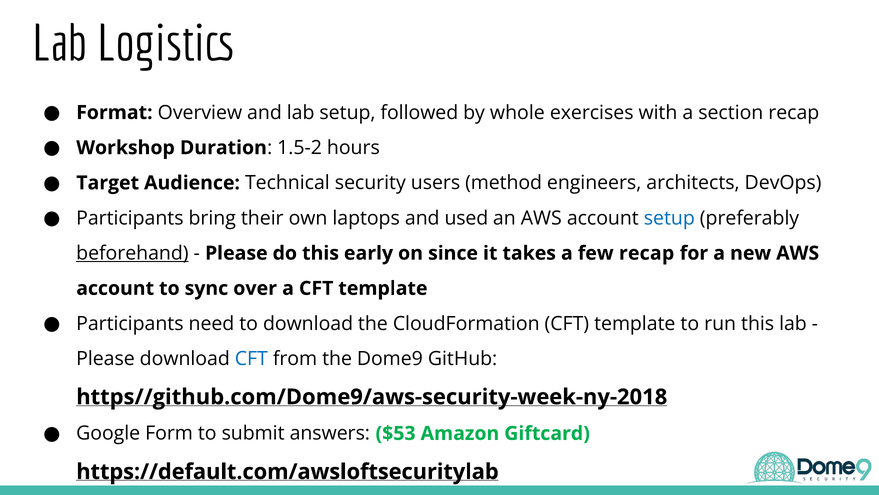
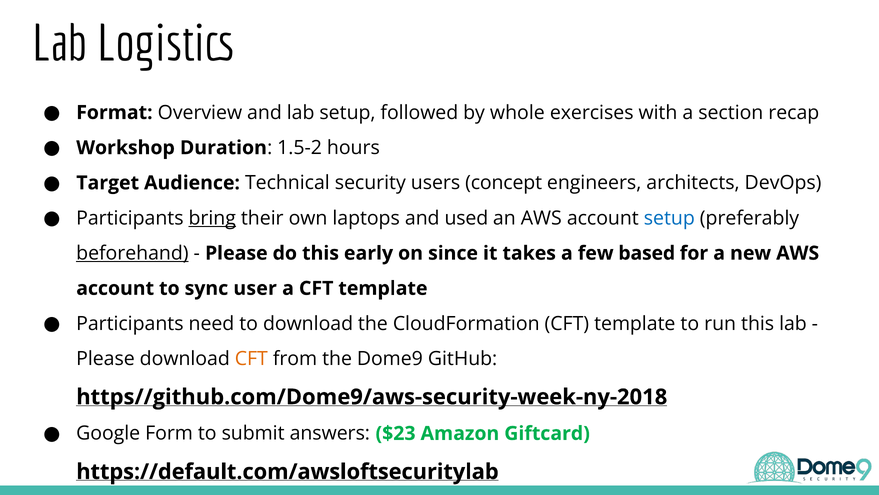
method: method -> concept
bring underline: none -> present
few recap: recap -> based
over: over -> user
CFT at (251, 358) colour: blue -> orange
$53: $53 -> $23
